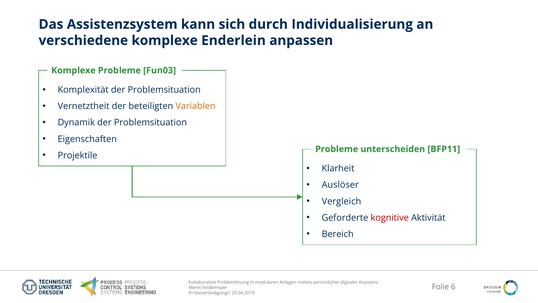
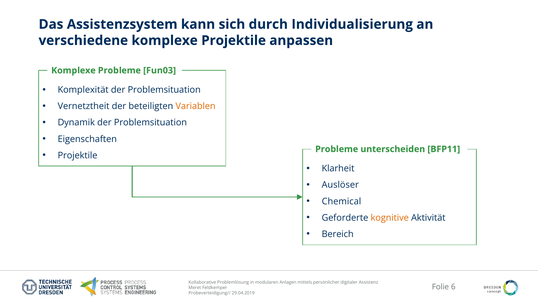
komplexe Enderlein: Enderlein -> Projektile
Vergleich: Vergleich -> Chemical
kognitive colour: red -> orange
